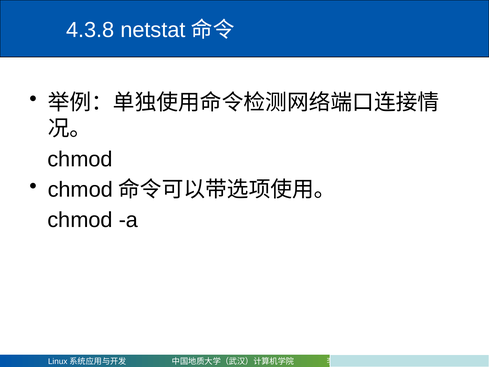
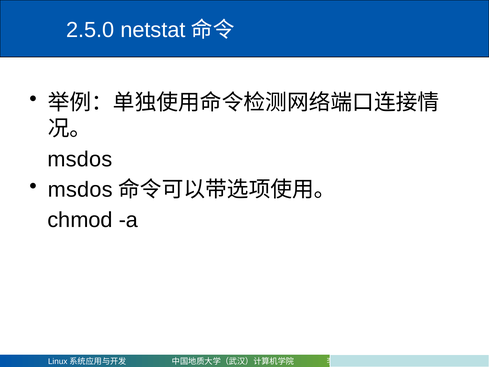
4.3.8: 4.3.8 -> 2.5.0
chmod at (80, 159): chmod -> msdos
chmod at (80, 190): chmod -> msdos
